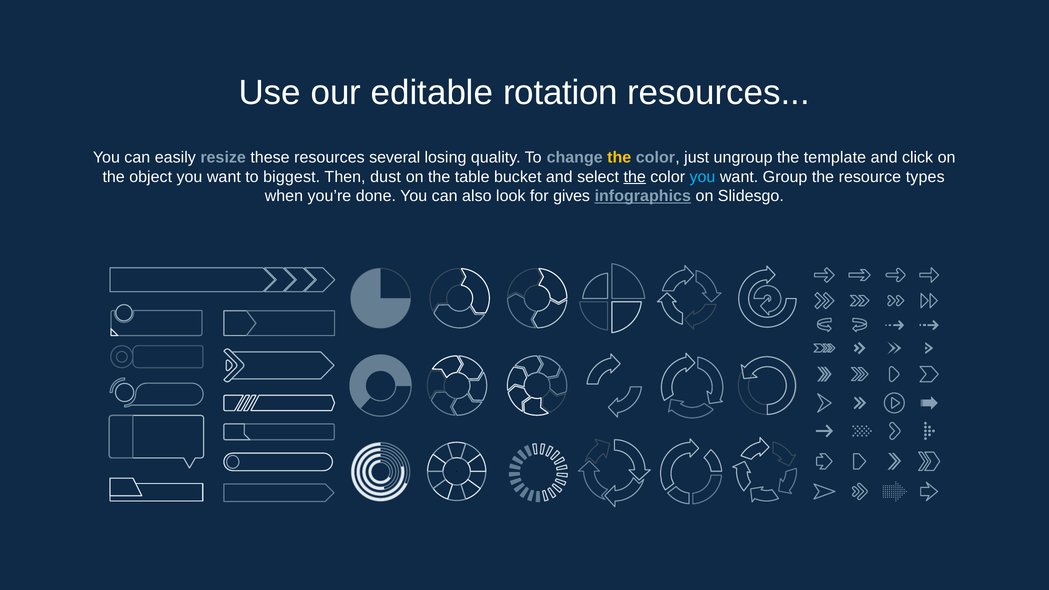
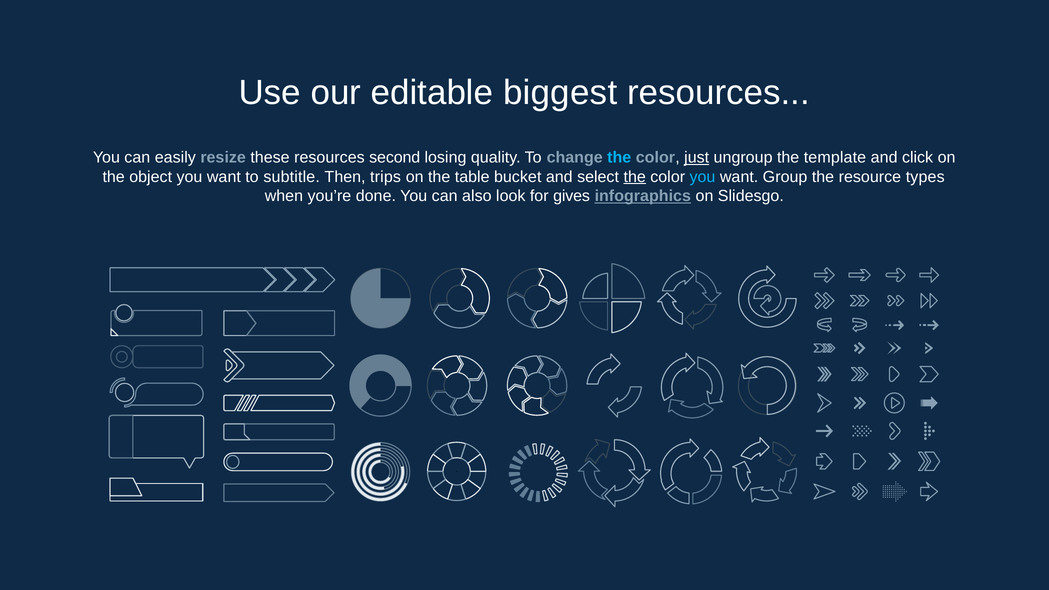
rotation: rotation -> biggest
several: several -> second
the at (619, 158) colour: yellow -> light blue
just underline: none -> present
biggest: biggest -> subtitle
dust: dust -> trips
